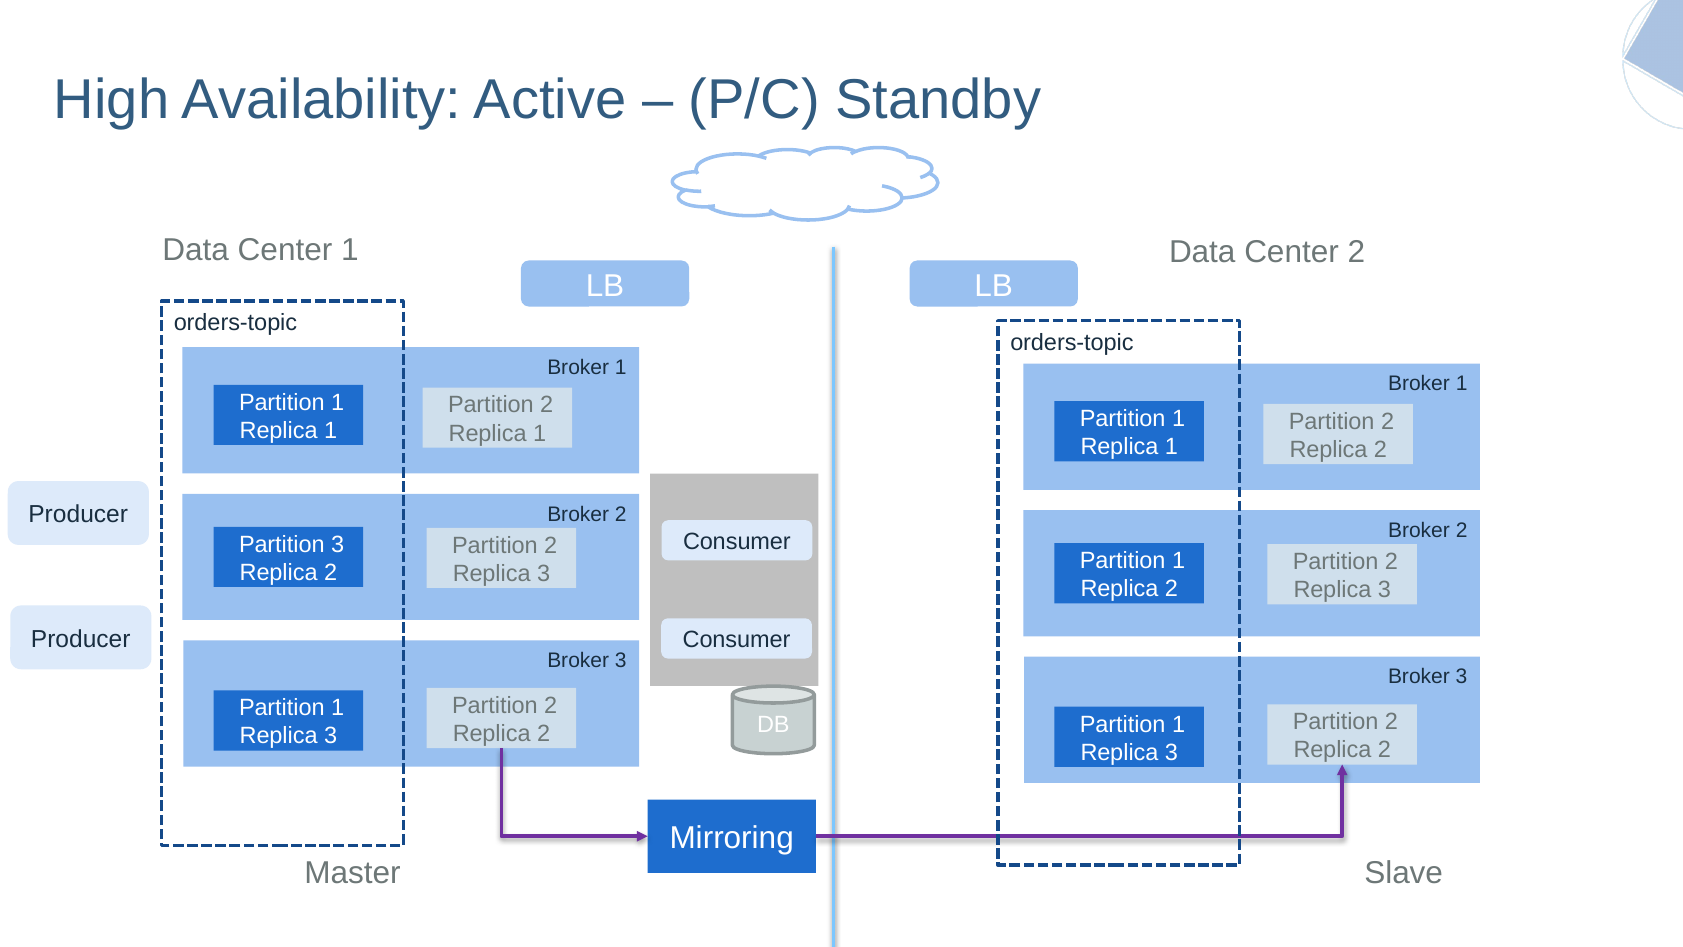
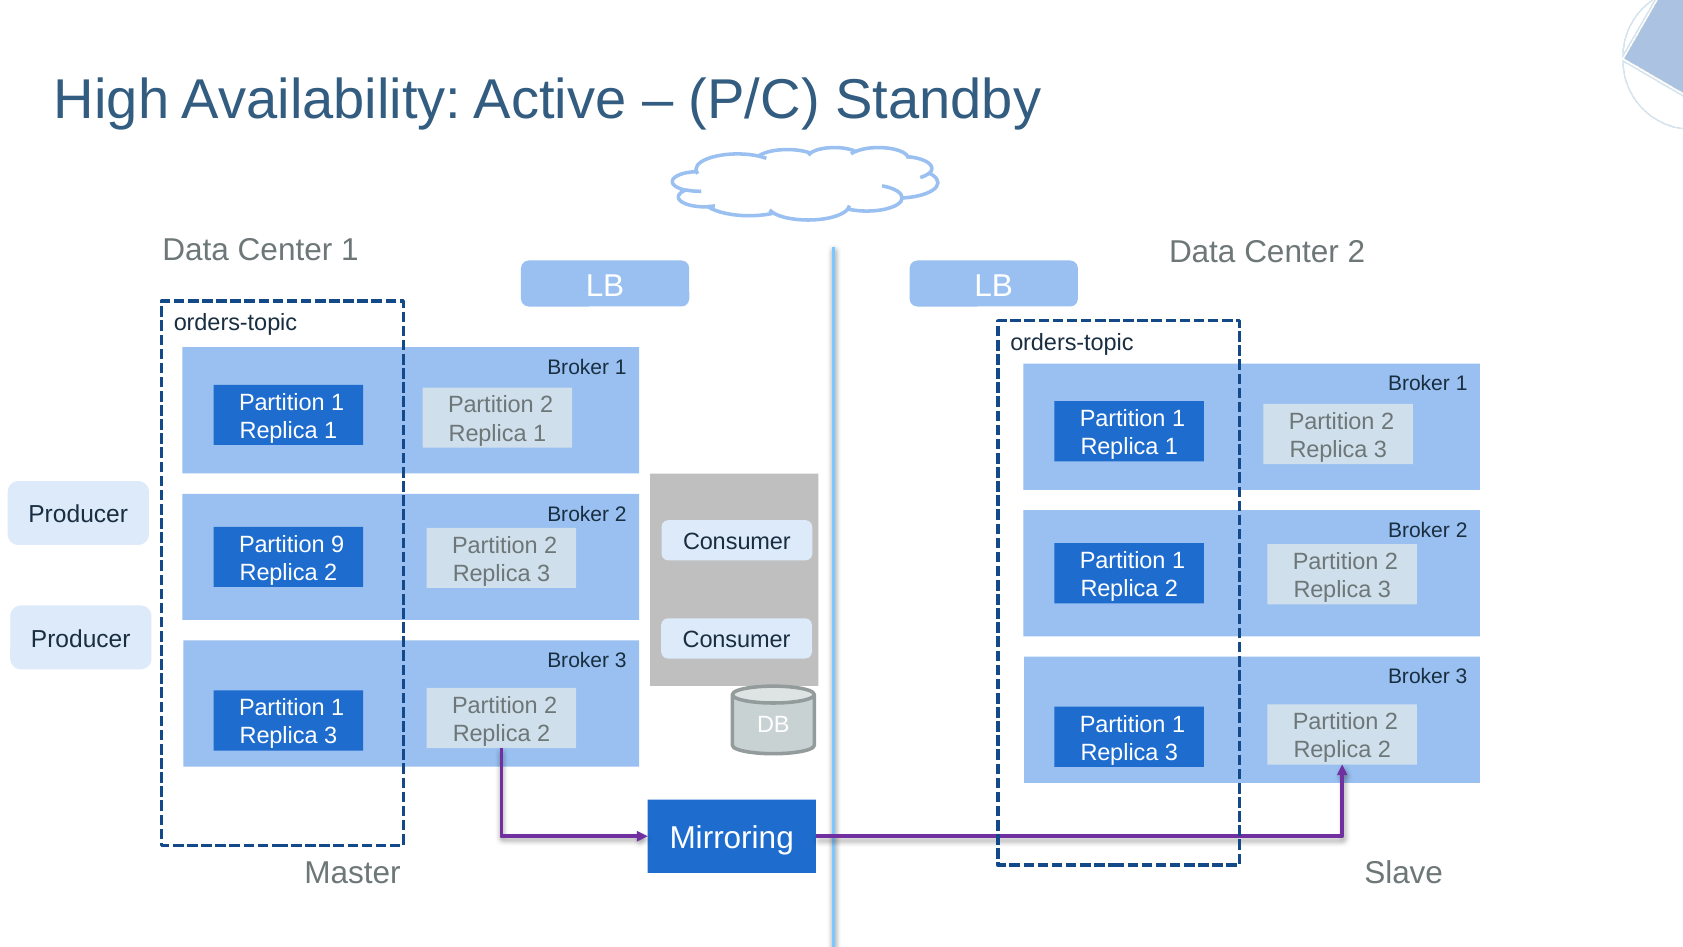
2 at (1380, 450): 2 -> 3
Partition 3: 3 -> 9
